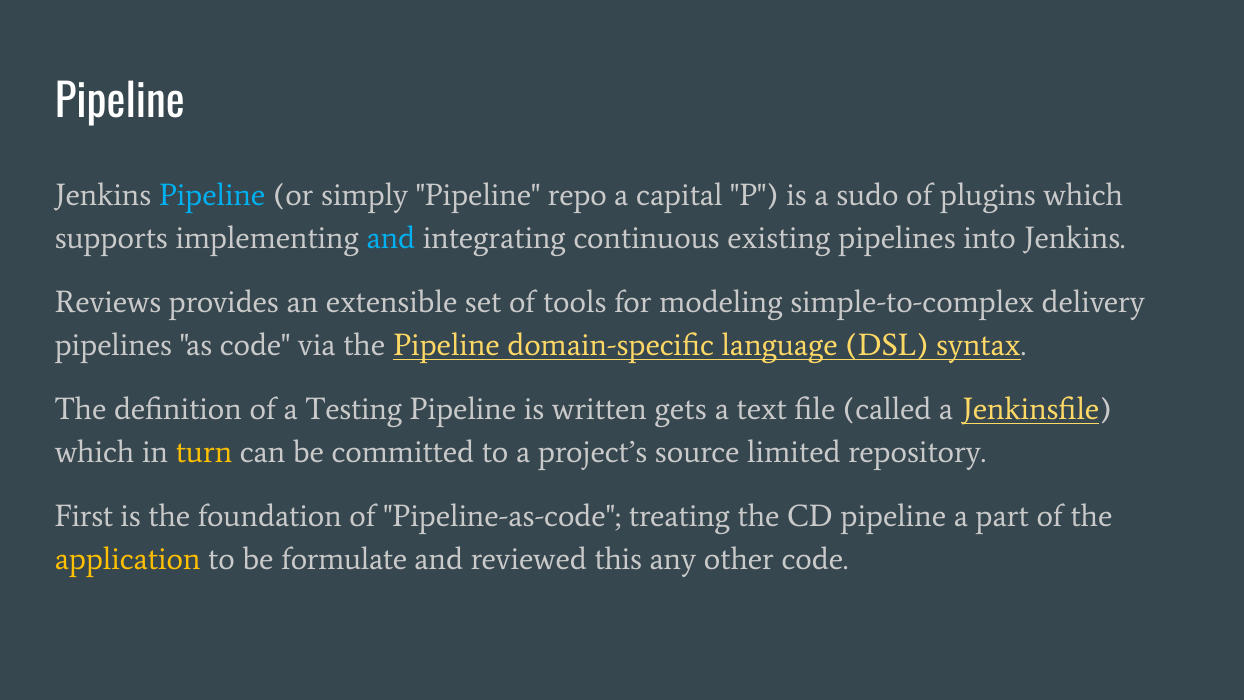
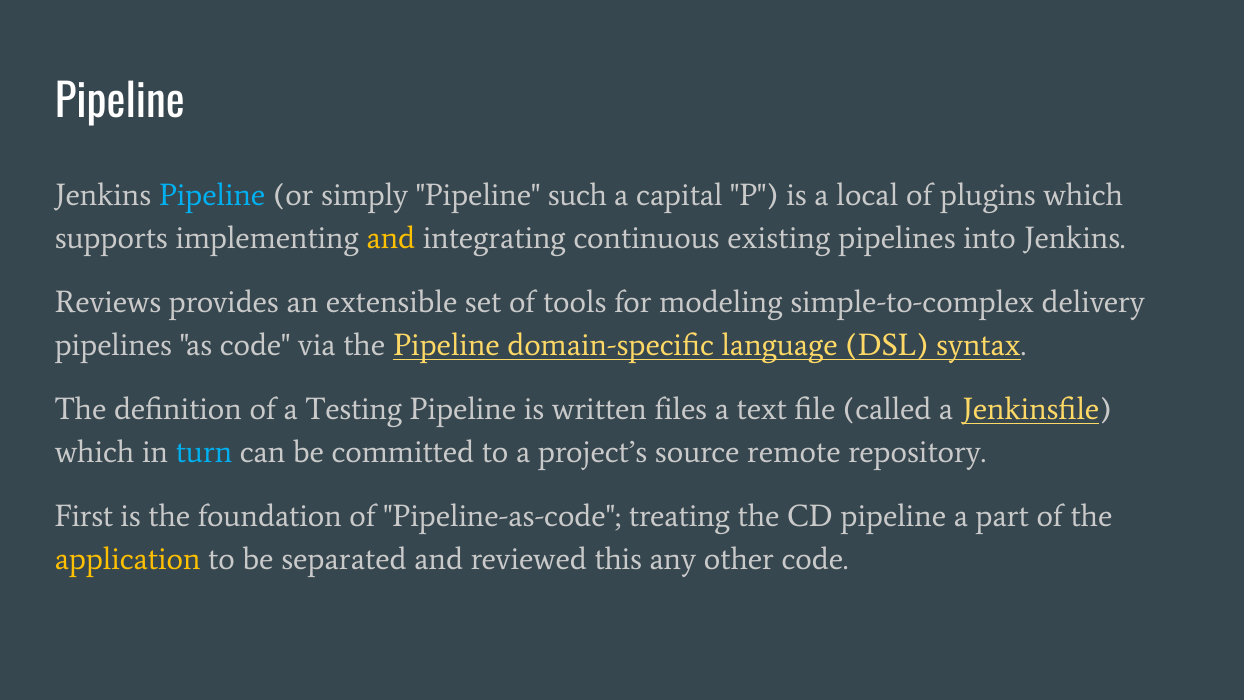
repo: repo -> such
sudo: sudo -> local
and at (391, 239) colour: light blue -> yellow
gets: gets -> files
turn colour: yellow -> light blue
limited: limited -> remote
formulate: formulate -> separated
